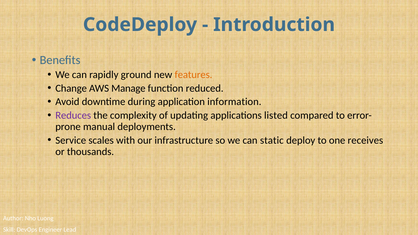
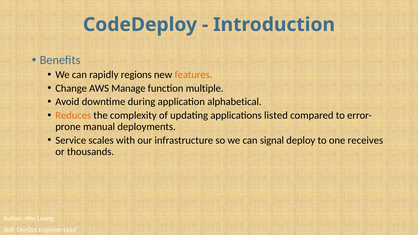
ground: ground -> regions
reduced: reduced -> multiple
information: information -> alphabetical
Reduces colour: purple -> orange
static: static -> signal
